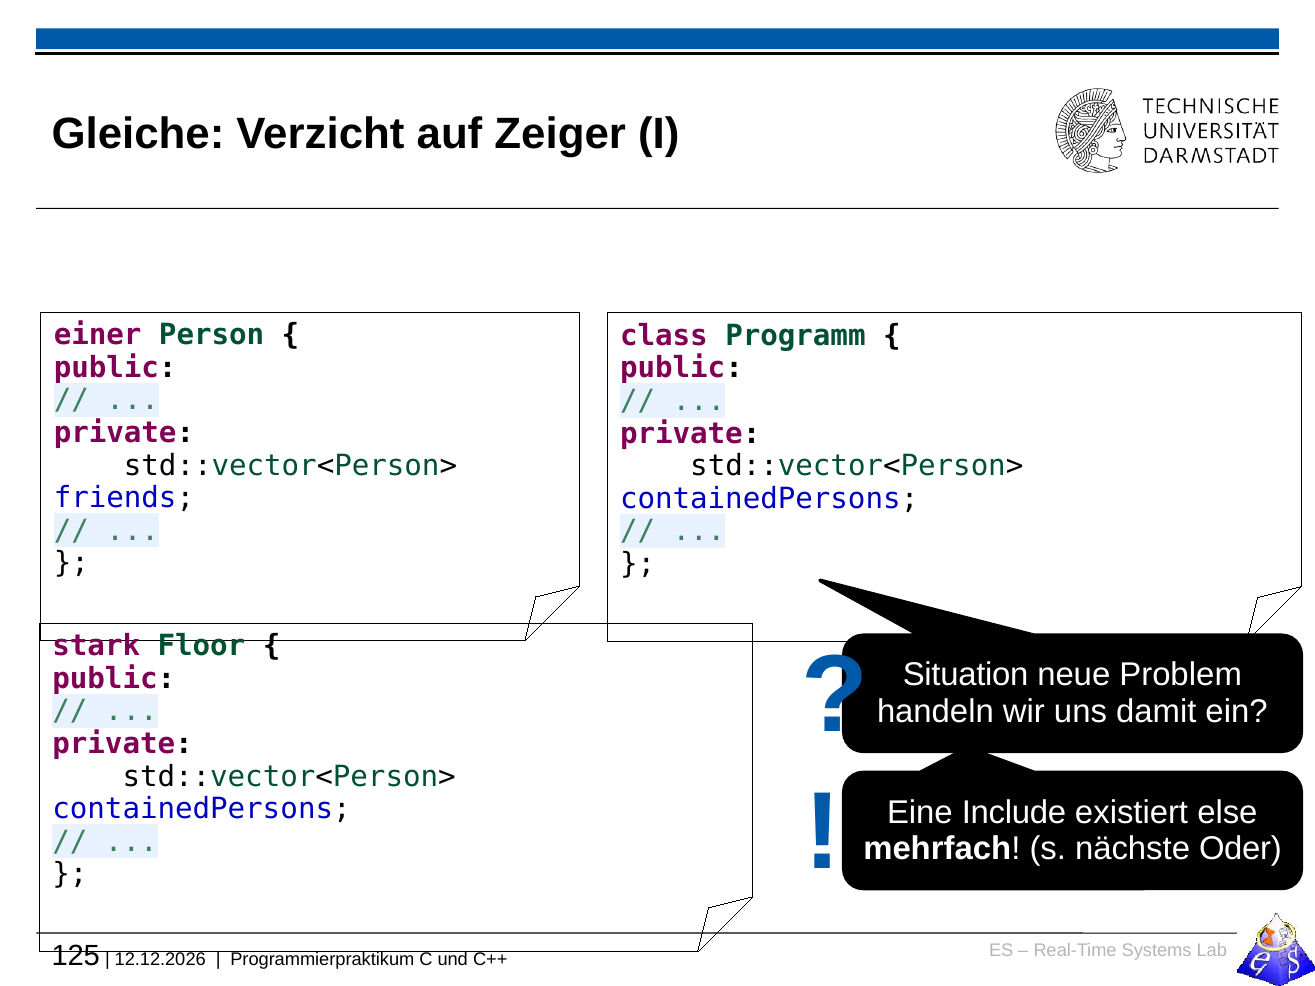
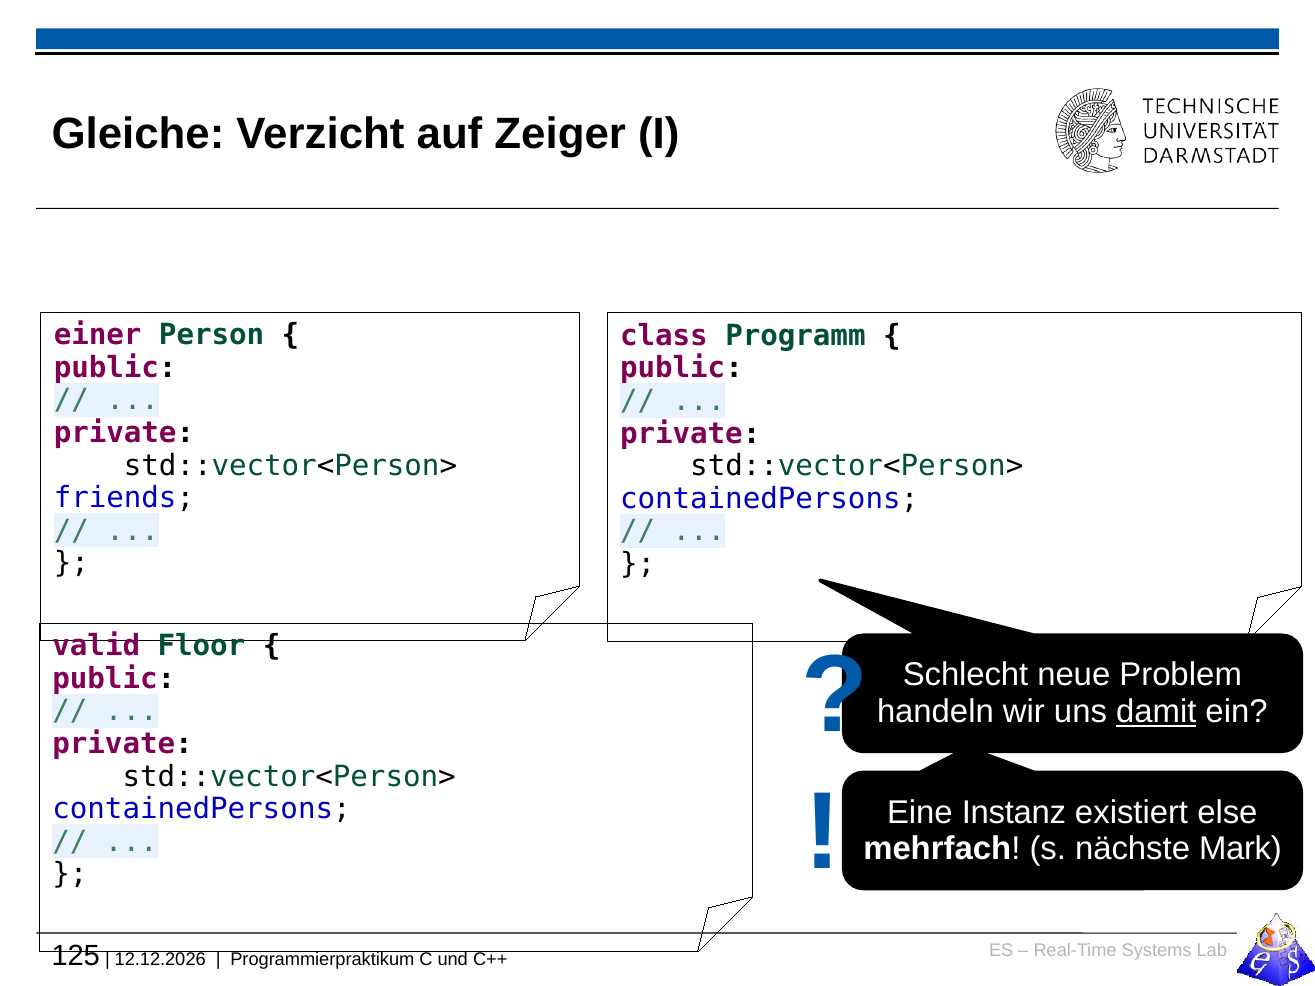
stark: stark -> valid
Situation: Situation -> Schlecht
damit underline: none -> present
Include: Include -> Instanz
Oder: Oder -> Mark
